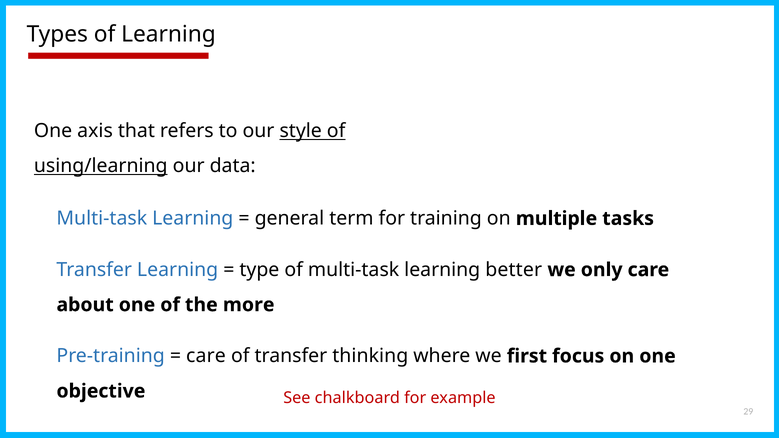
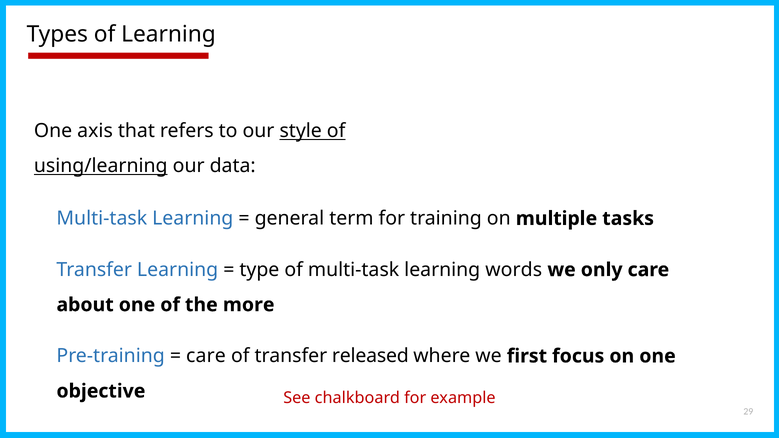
better: better -> words
thinking: thinking -> released
